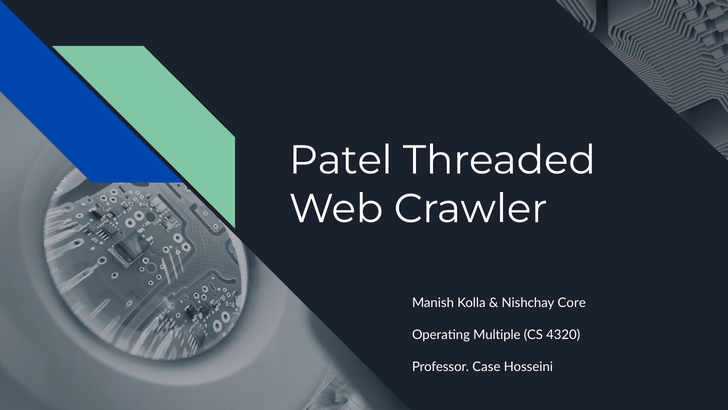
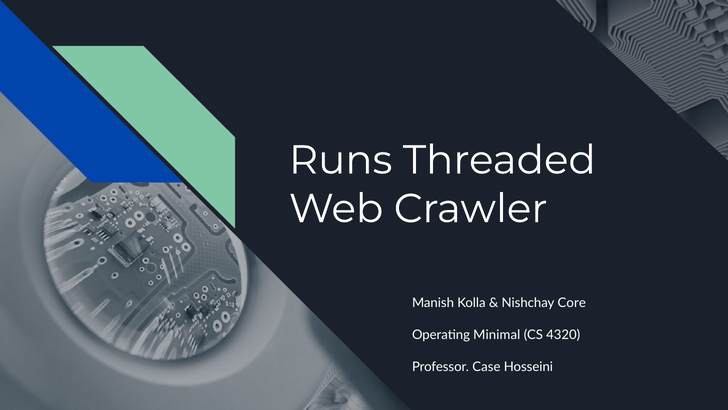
Patel: Patel -> Runs
Multiple: Multiple -> Minimal
